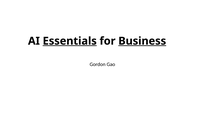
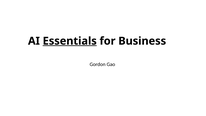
Business underline: present -> none
